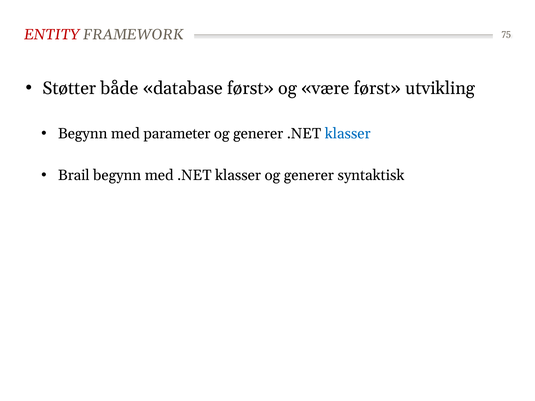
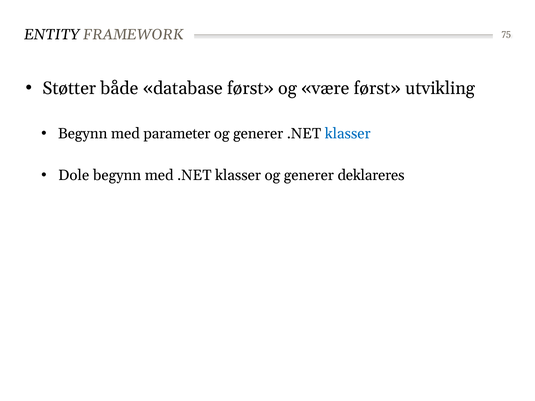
ENTITY colour: red -> black
Brail: Brail -> Dole
syntaktisk: syntaktisk -> deklareres
